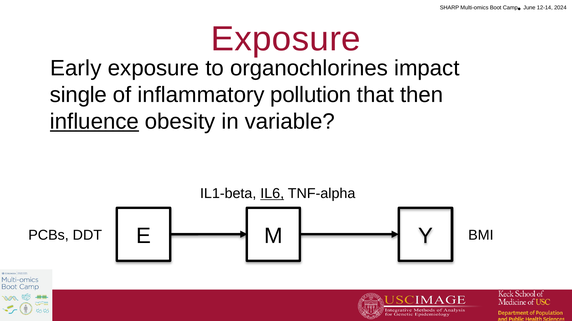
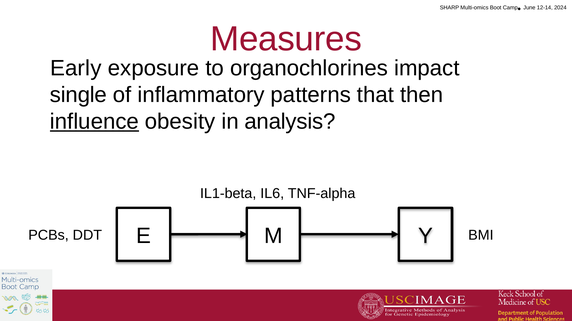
Exposure at (286, 39): Exposure -> Measures
pollution: pollution -> patterns
variable: variable -> analysis
IL6 underline: present -> none
